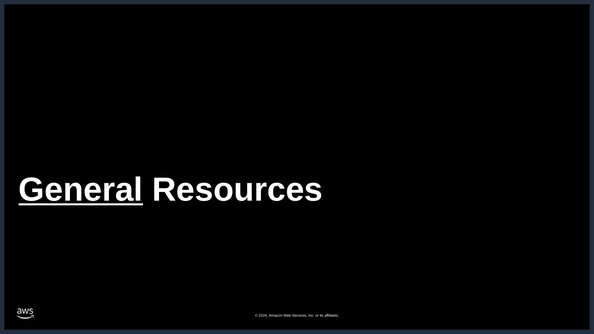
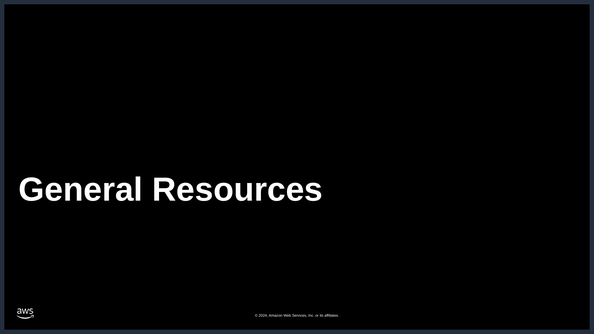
General underline: present -> none
